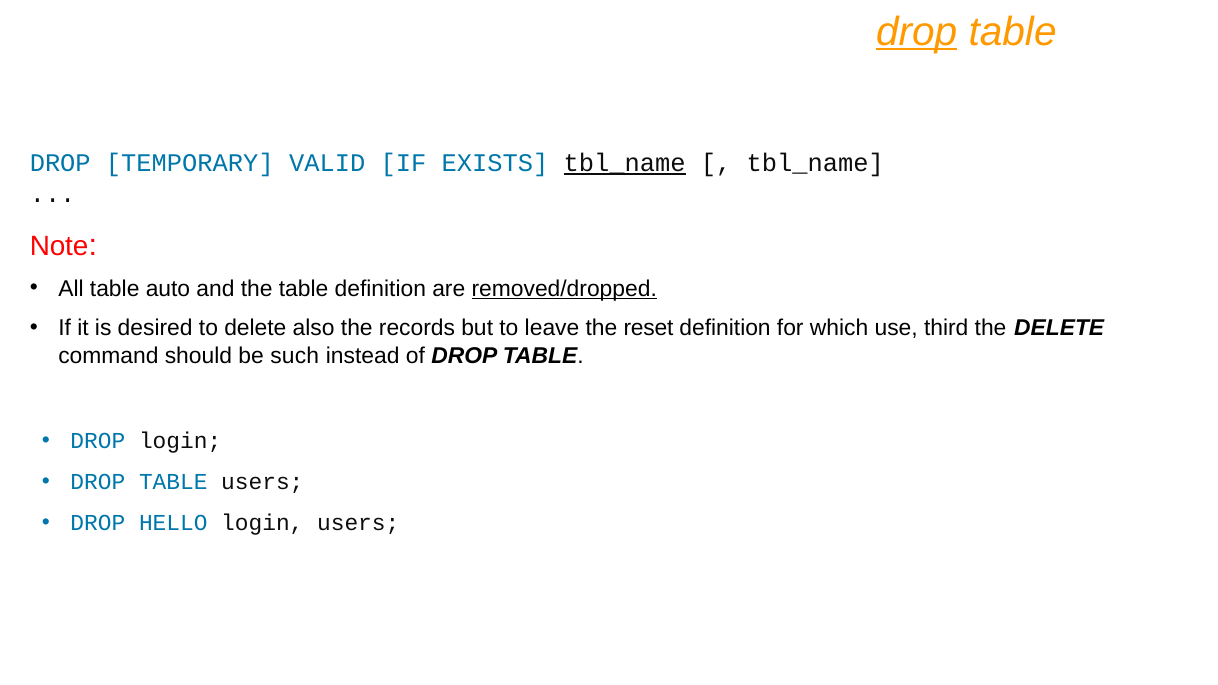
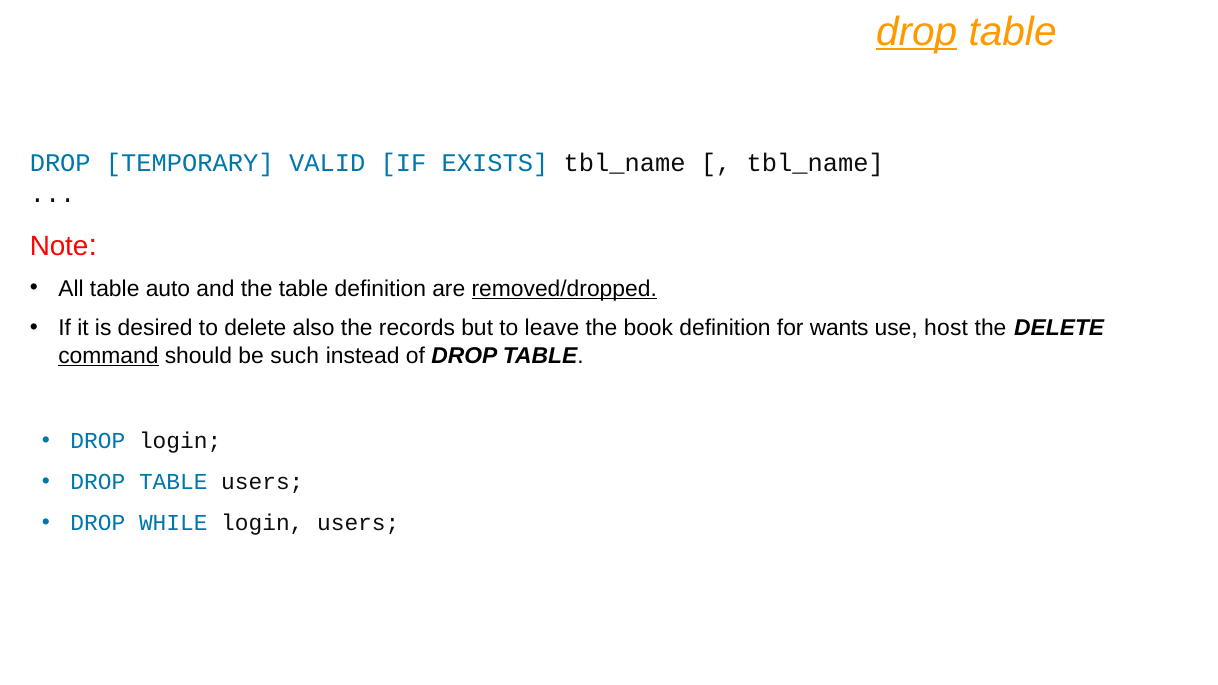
tbl_name at (625, 163) underline: present -> none
reset: reset -> book
which: which -> wants
third: third -> host
command underline: none -> present
HELLO: HELLO -> WHILE
